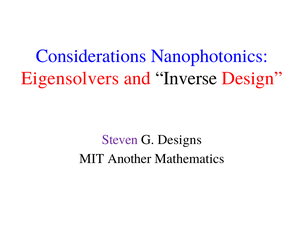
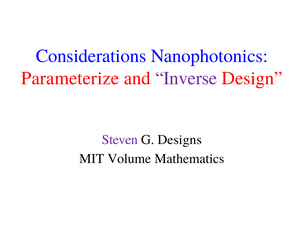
Eigensolvers: Eigensolvers -> Parameterize
Inverse colour: black -> purple
Another: Another -> Volume
